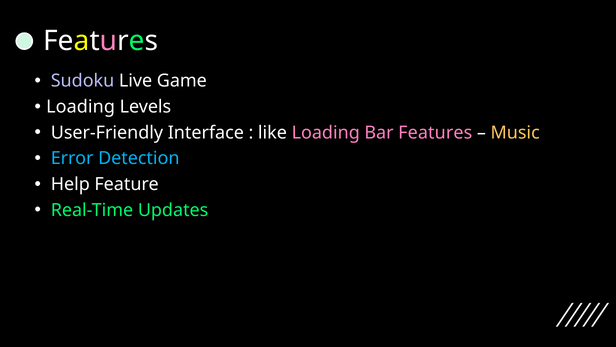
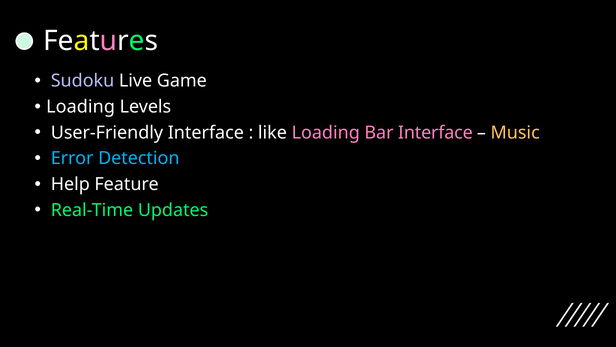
Bar Features: Features -> Interface
